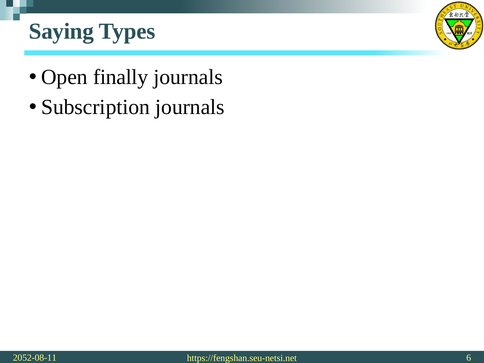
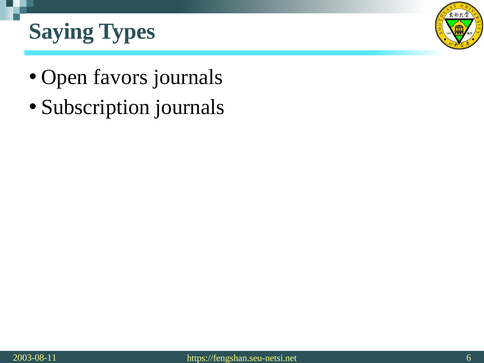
finally: finally -> favors
2052-08-11: 2052-08-11 -> 2003-08-11
